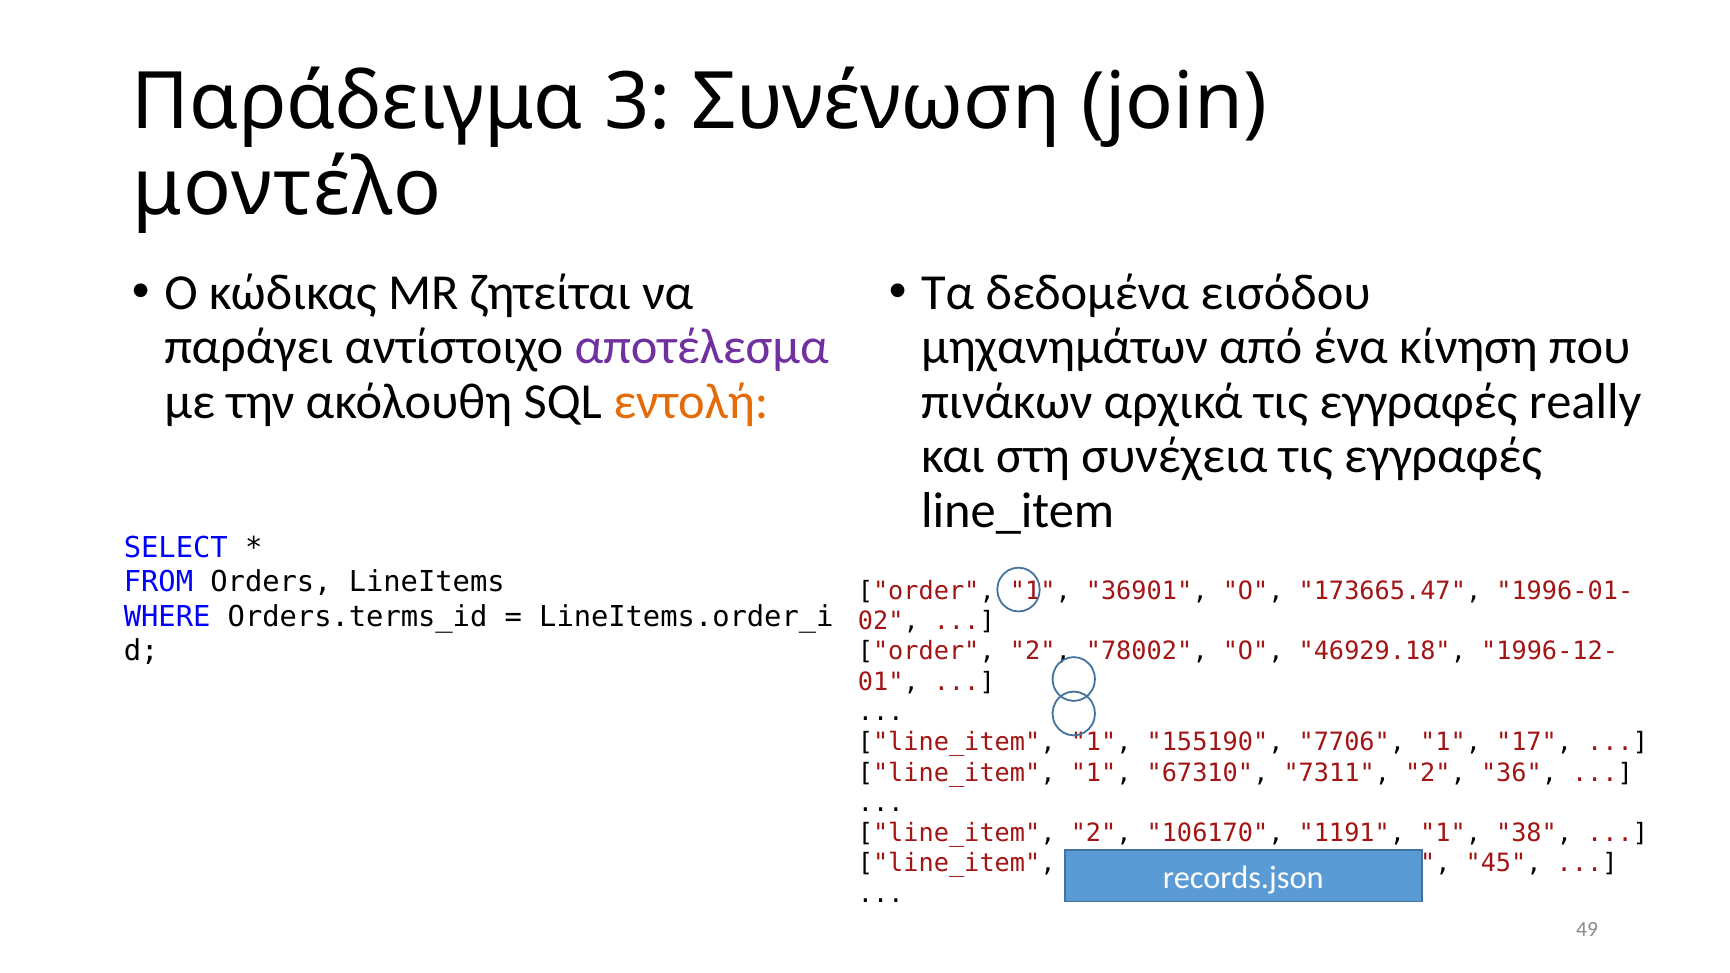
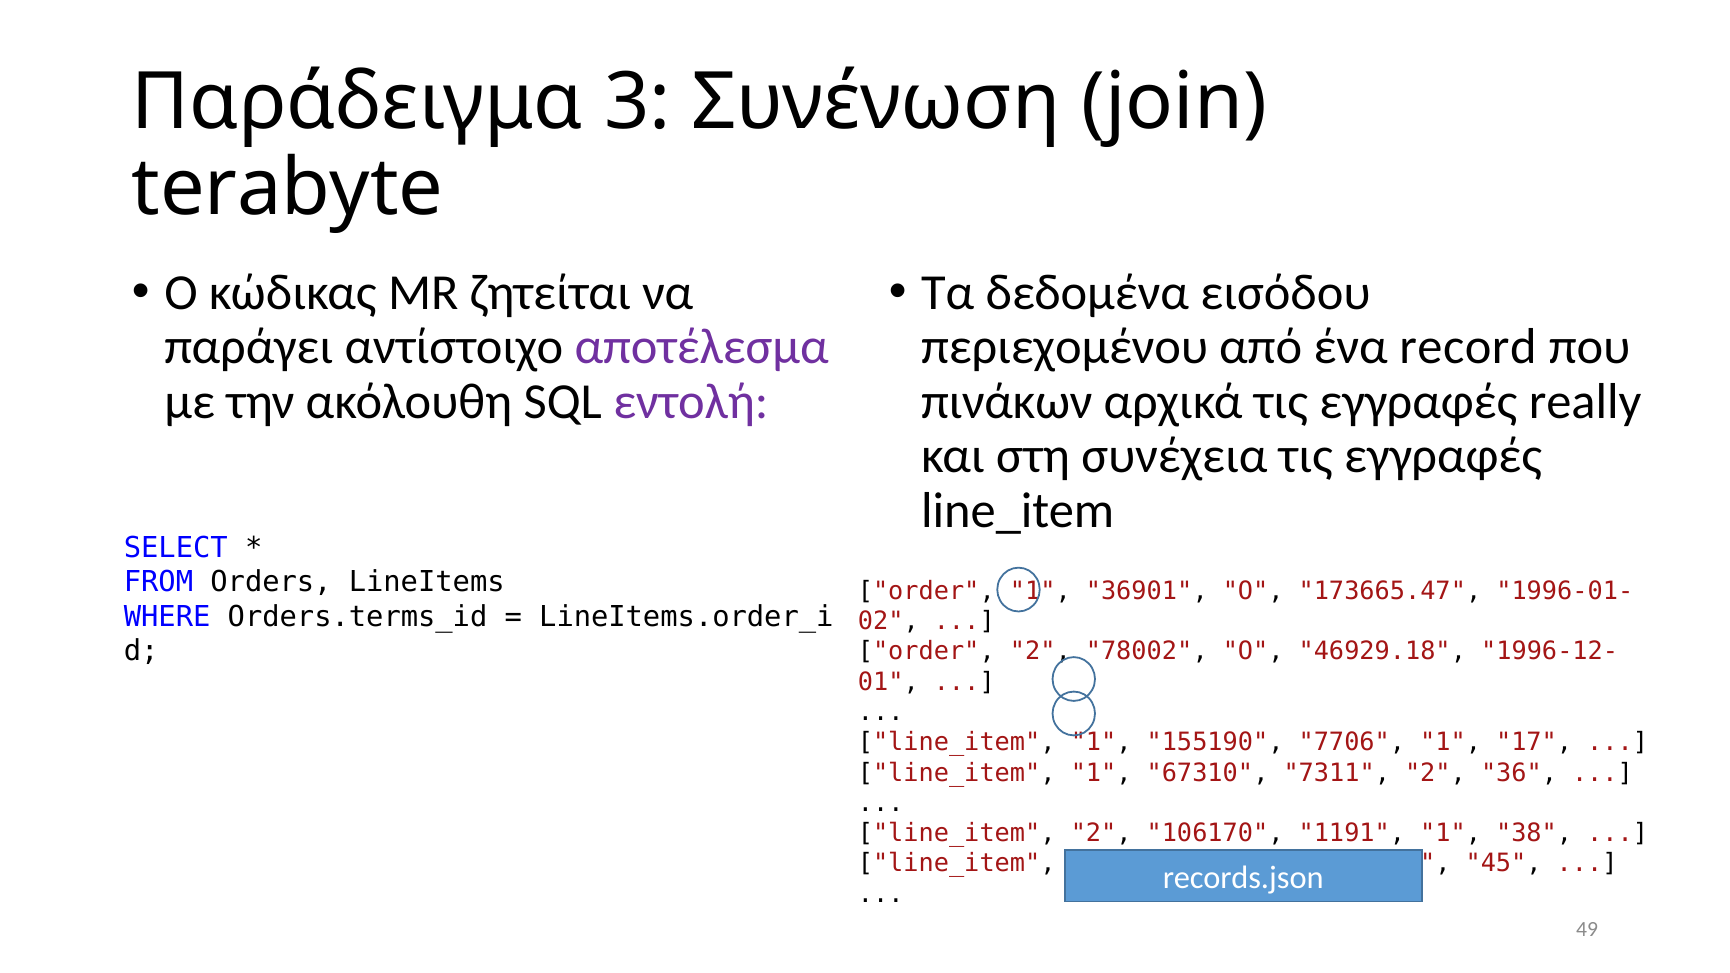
μοντέλο: μοντέλο -> terabyte
μηχανημάτων: μηχανημάτων -> περιεχομένου
κίνηση: κίνηση -> record
εντολή colour: orange -> purple
